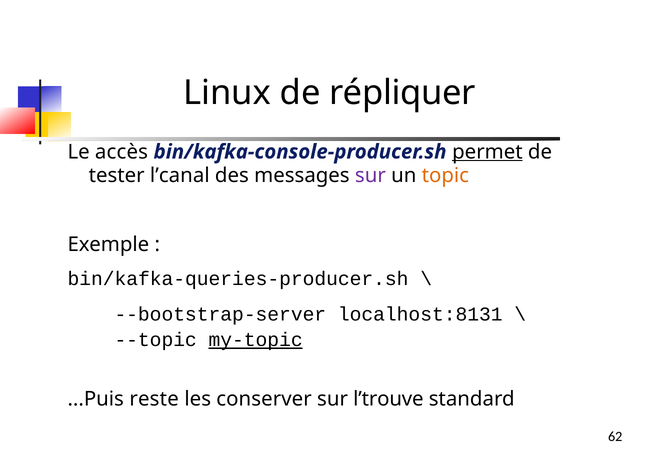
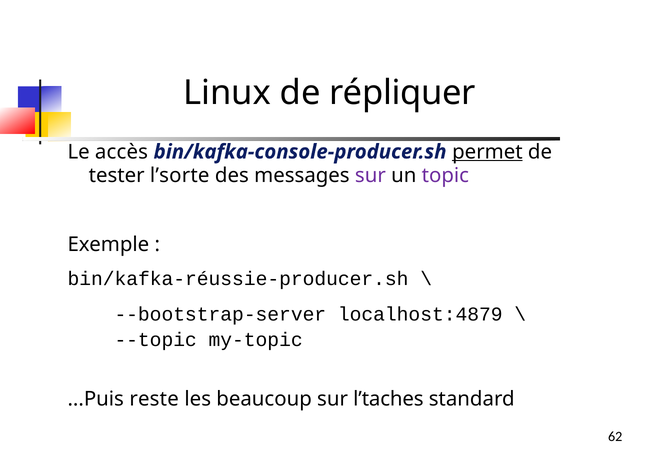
l’canal: l’canal -> l’sorte
topic colour: orange -> purple
bin/kafka-queries-producer.sh: bin/kafka-queries-producer.sh -> bin/kafka-réussie-producer.sh
localhost:8131: localhost:8131 -> localhost:4879
my-topic underline: present -> none
conserver: conserver -> beaucoup
l’trouve: l’trouve -> l’taches
